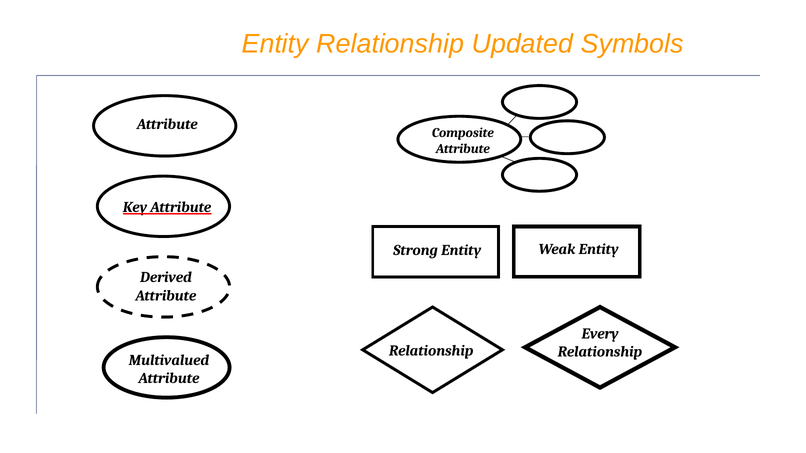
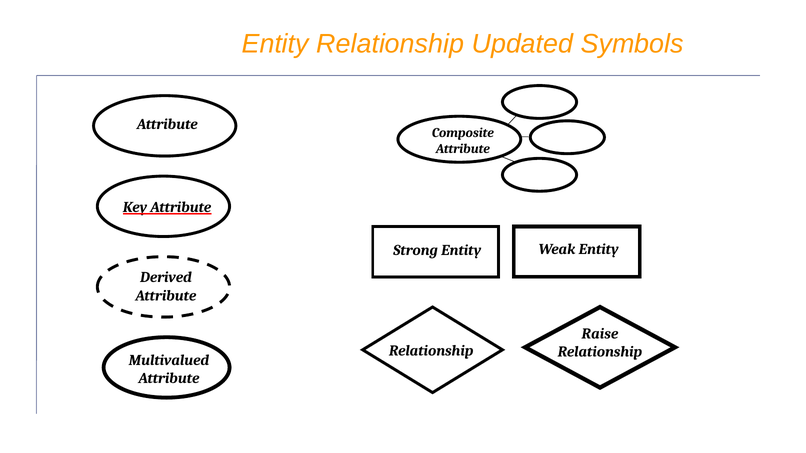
Every: Every -> Raise
